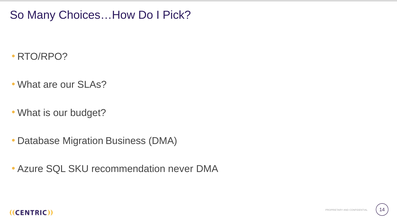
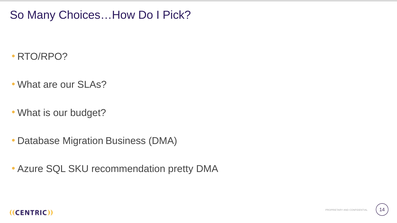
never: never -> pretty
